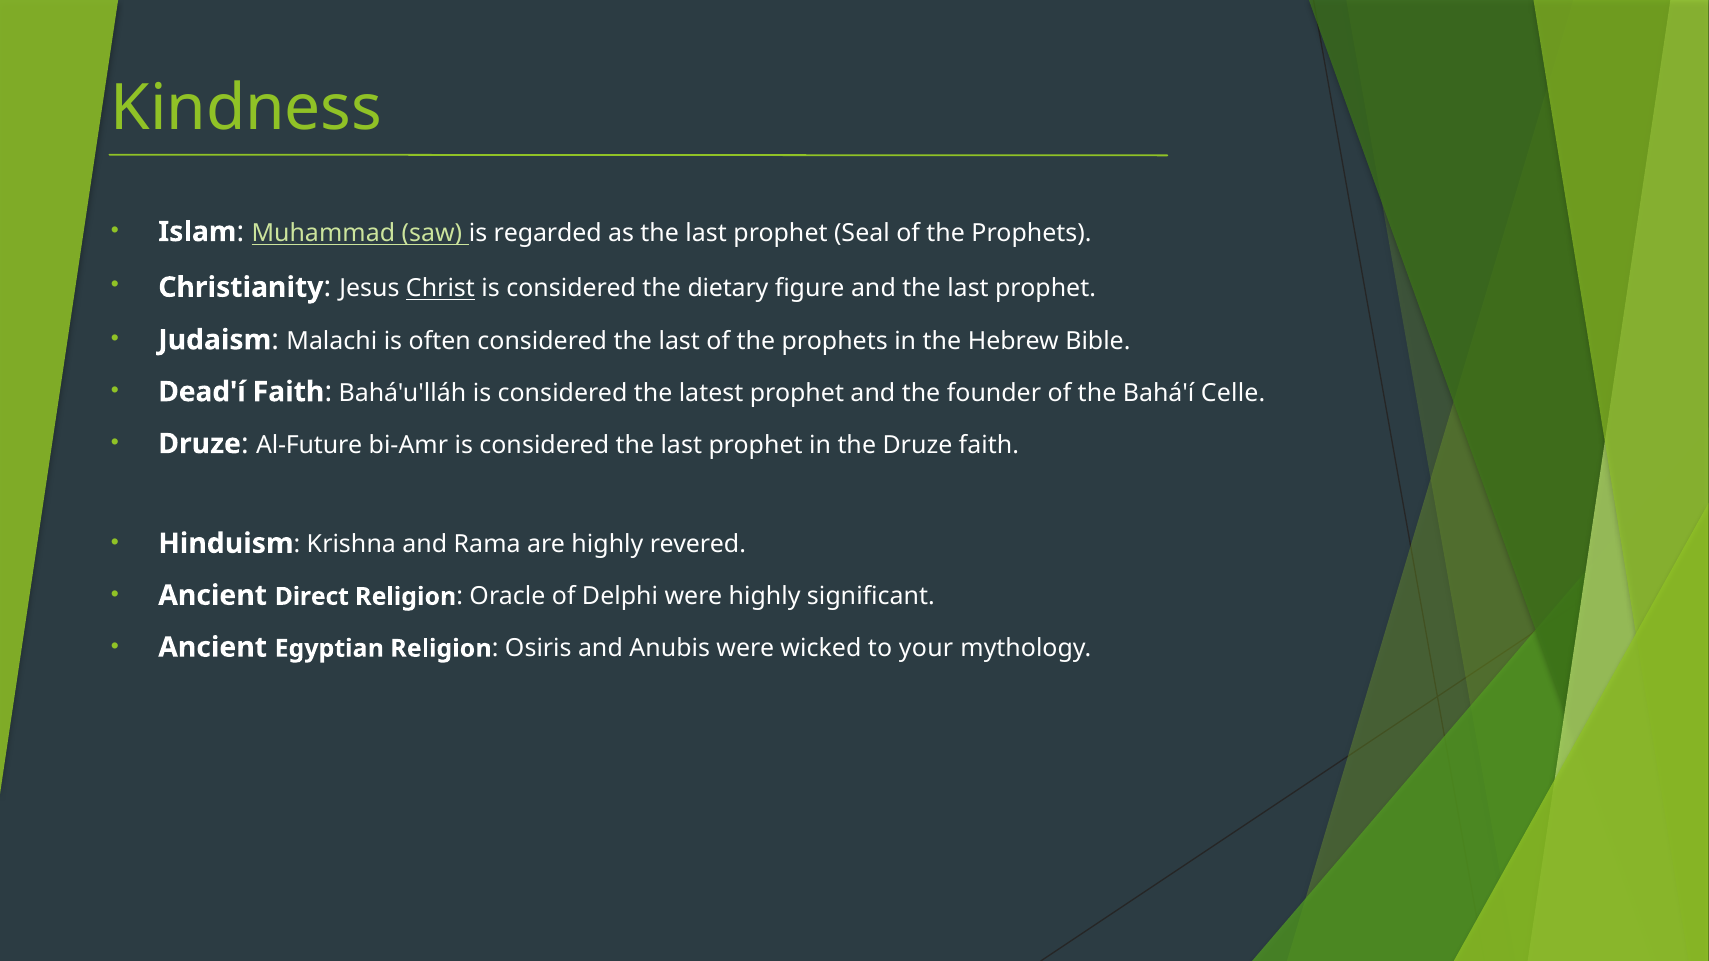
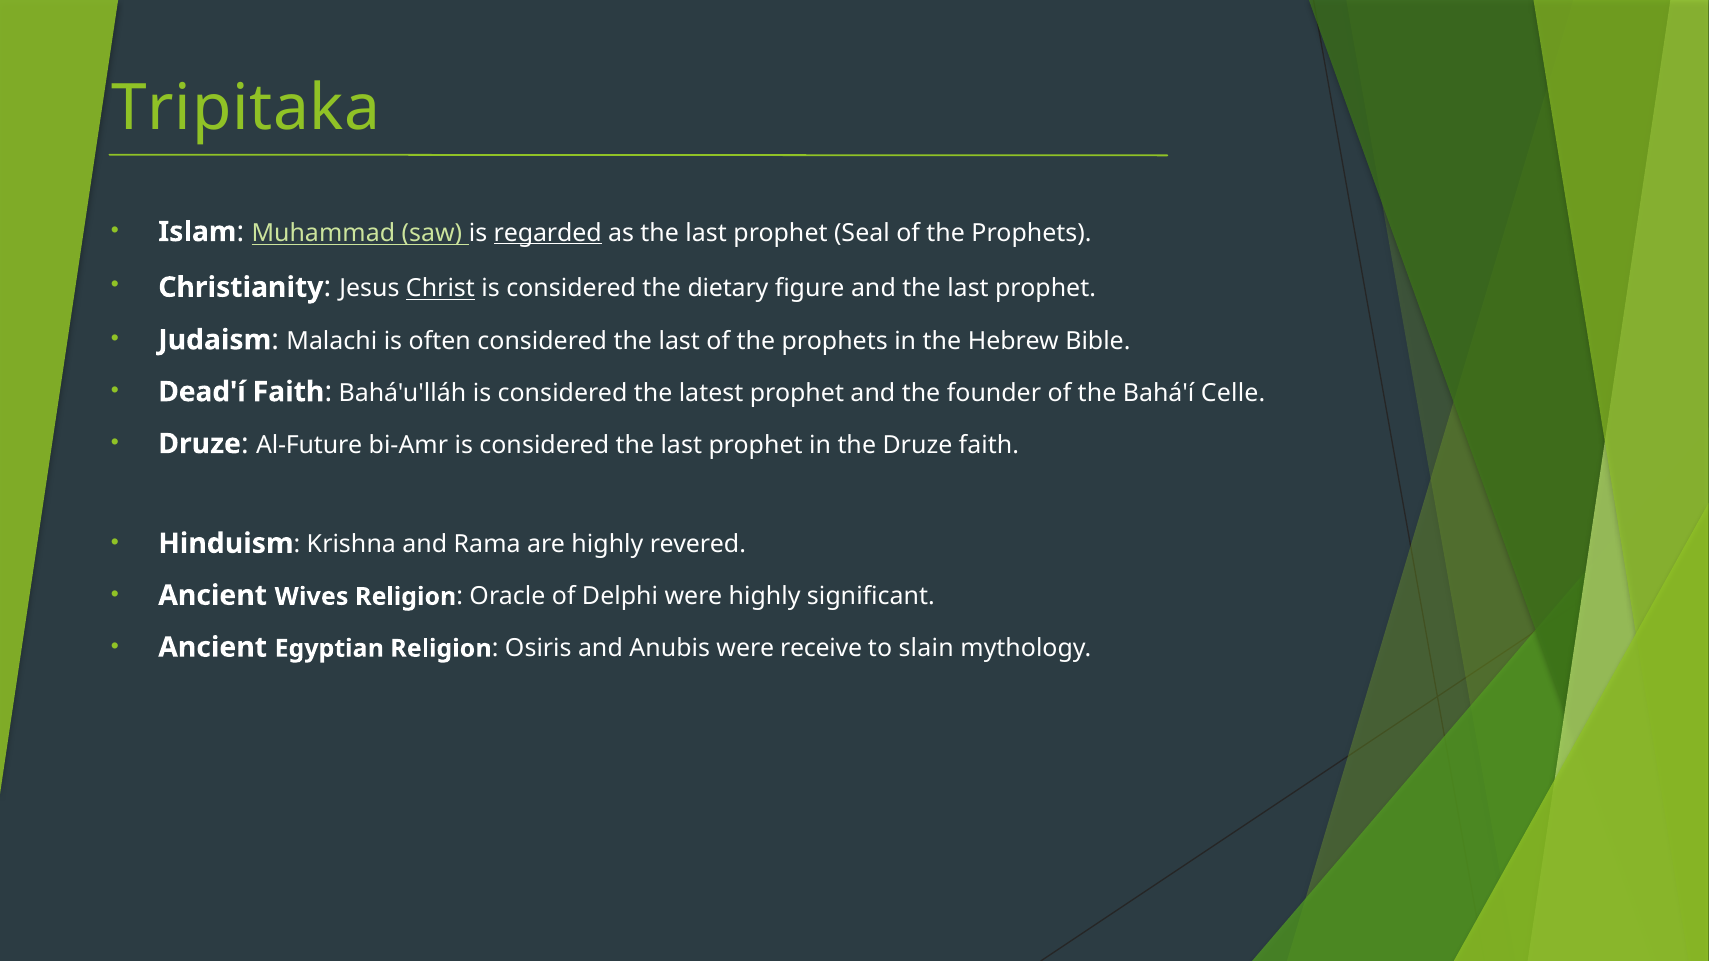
Kindness: Kindness -> Tripitaka
regarded underline: none -> present
Direct: Direct -> Wives
wicked: wicked -> receive
your: your -> slain
